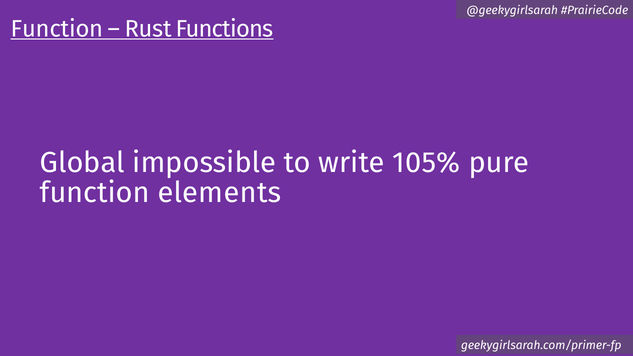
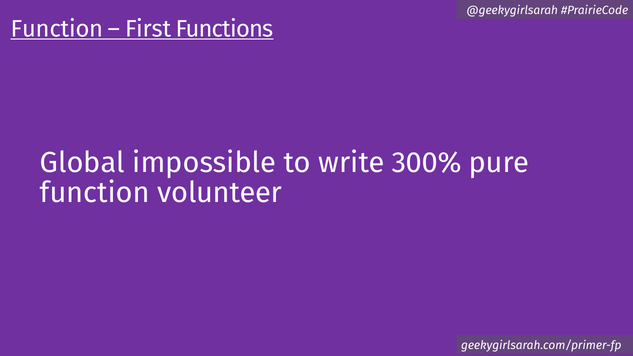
Rust: Rust -> First
105%: 105% -> 300%
elements: elements -> volunteer
